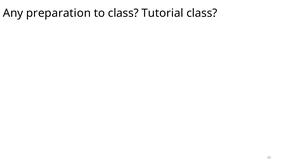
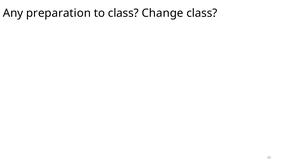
Tutorial: Tutorial -> Change
